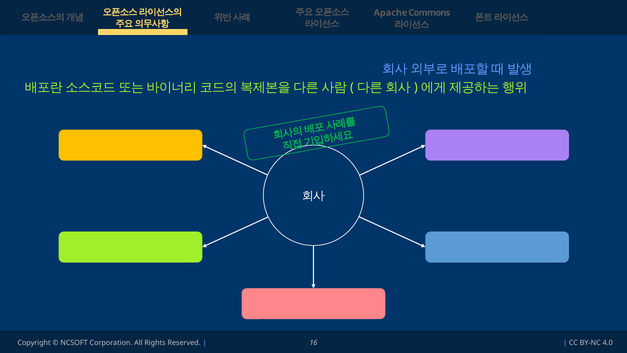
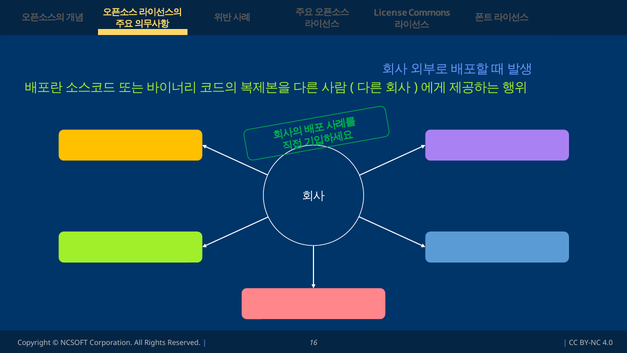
Apache: Apache -> License
